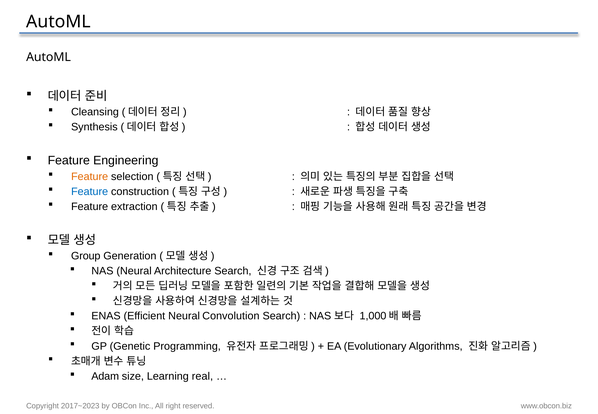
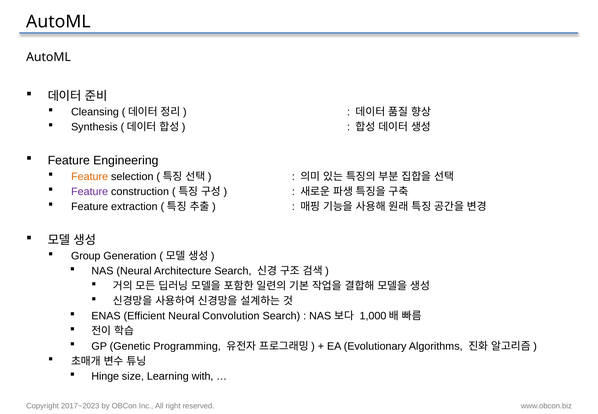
Feature at (90, 192) colour: blue -> purple
Adam: Adam -> Hinge
real: real -> with
